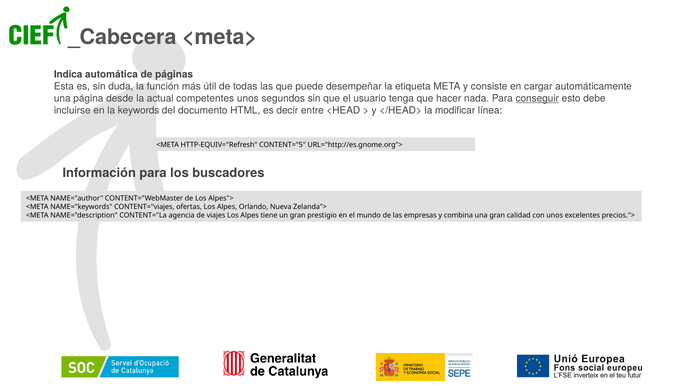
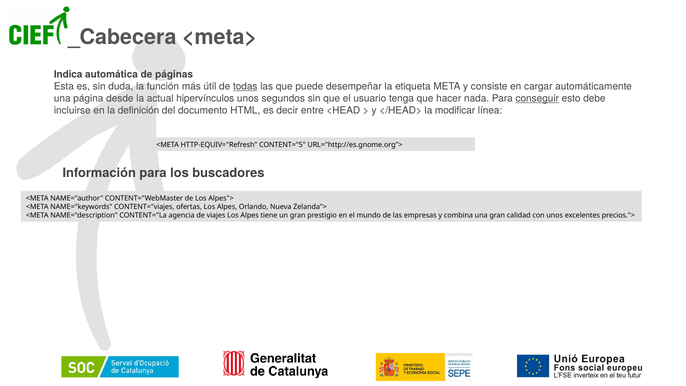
todas underline: none -> present
competentes: competentes -> hipervínculos
keywords: keywords -> definición
